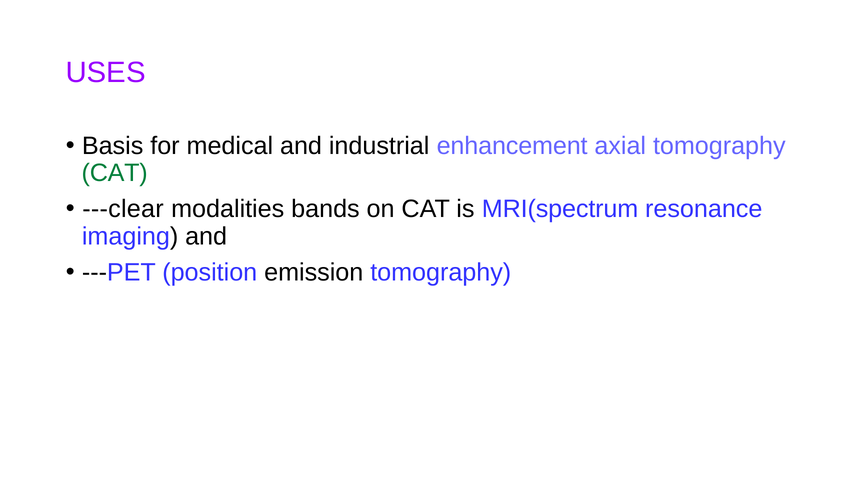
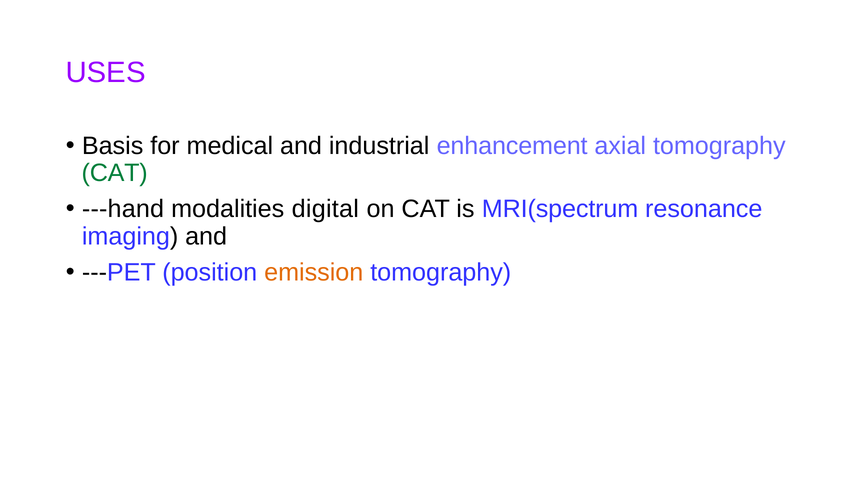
---clear: ---clear -> ---hand
bands: bands -> digital
emission colour: black -> orange
